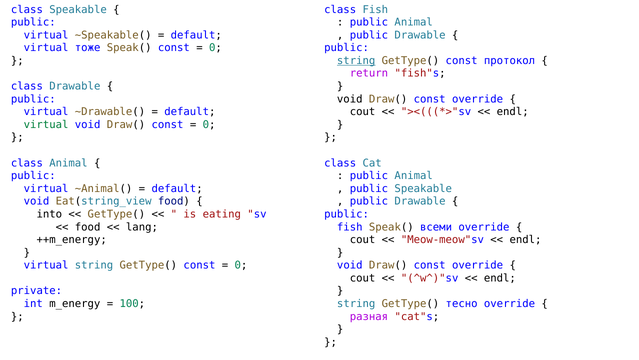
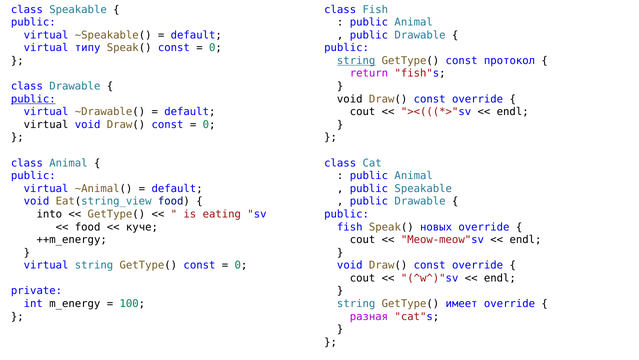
тоже: тоже -> типу
public at (33, 99) underline: none -> present
virtual at (46, 124) colour: green -> black
lang: lang -> куче
всеми: всеми -> новых
тесно: тесно -> имеет
